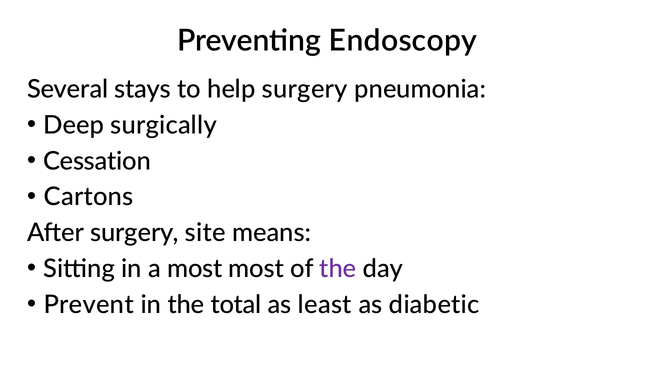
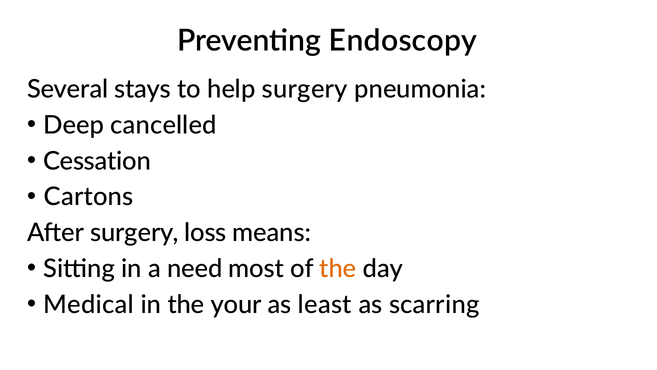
surgically: surgically -> cancelled
site: site -> loss
a most: most -> need
the at (338, 268) colour: purple -> orange
Prevent: Prevent -> Medical
total: total -> your
diabetic: diabetic -> scarring
